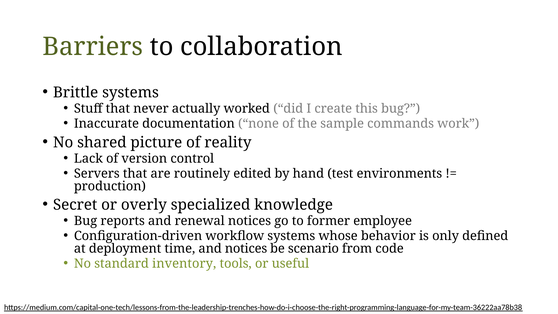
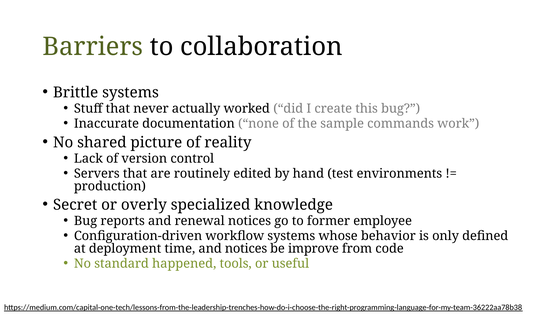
scenario: scenario -> improve
inventory: inventory -> happened
